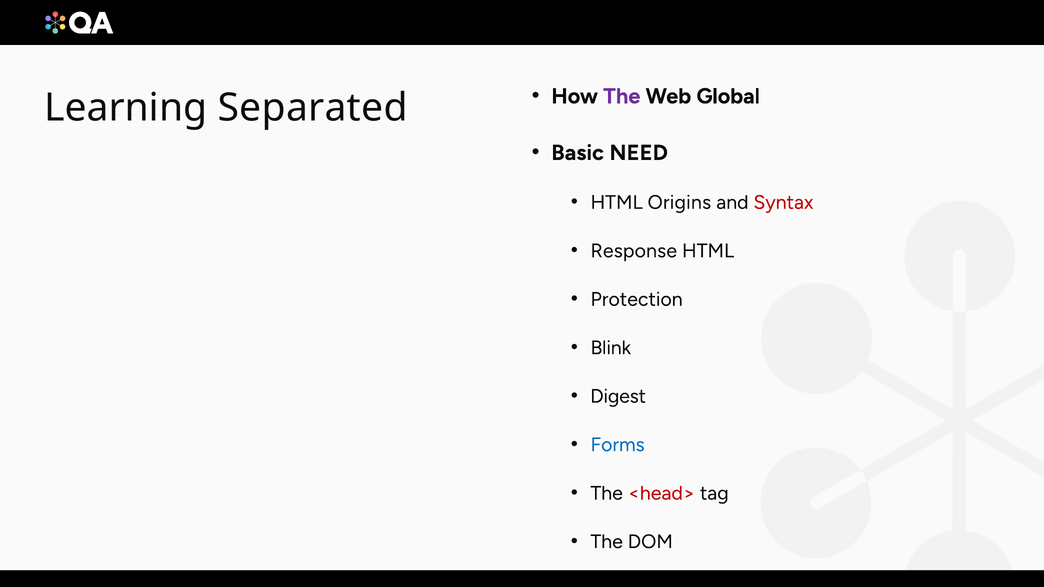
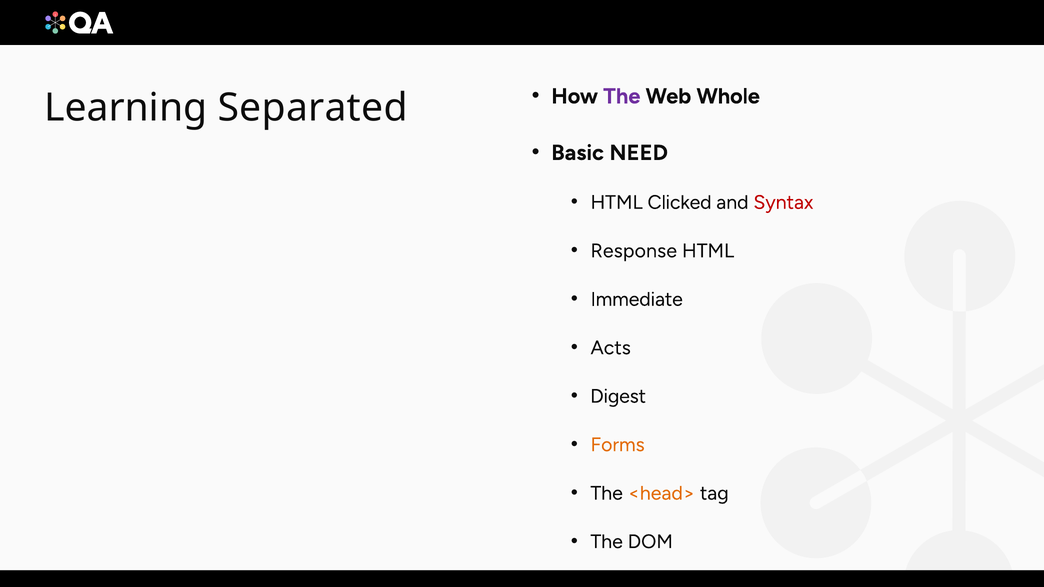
Global: Global -> Whole
Origins: Origins -> Clicked
Protection: Protection -> Immediate
Blink: Blink -> Acts
Forms colour: blue -> orange
<head> colour: red -> orange
